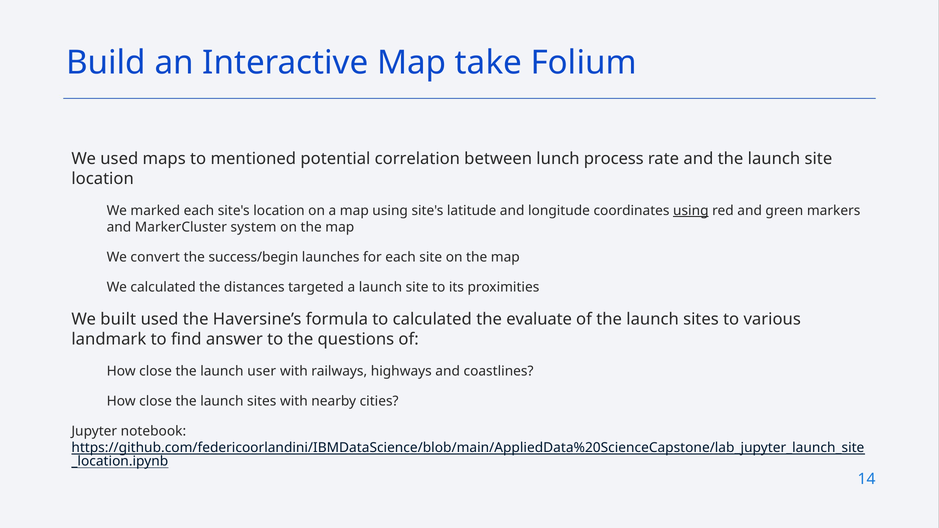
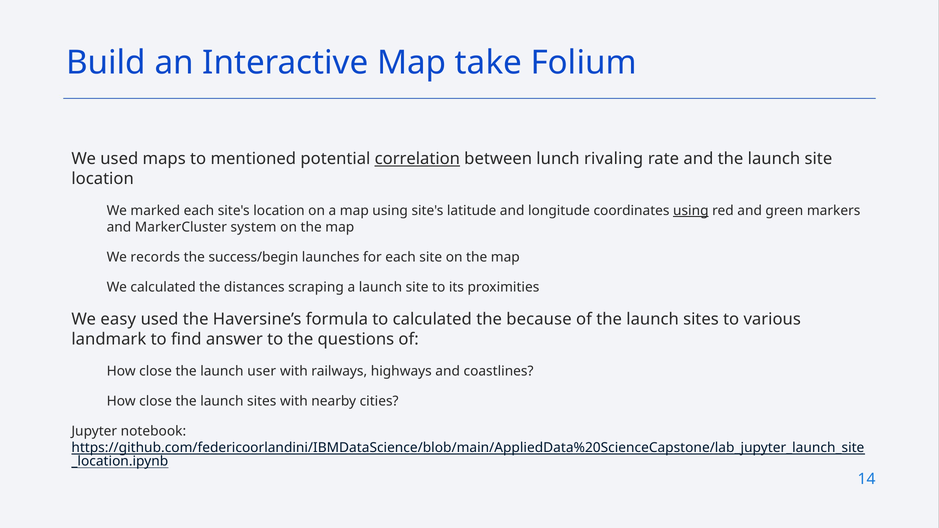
correlation underline: none -> present
process: process -> rivaling
convert: convert -> records
targeted: targeted -> scraping
built: built -> easy
evaluate: evaluate -> because
